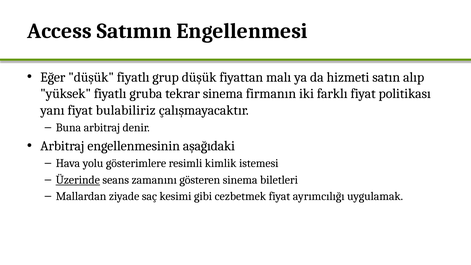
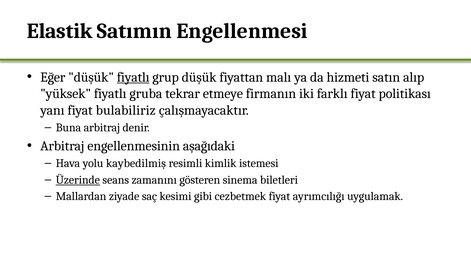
Access: Access -> Elastik
fiyatlı at (133, 77) underline: none -> present
tekrar sinema: sinema -> etmeye
gösterimlere: gösterimlere -> kaybedilmiş
